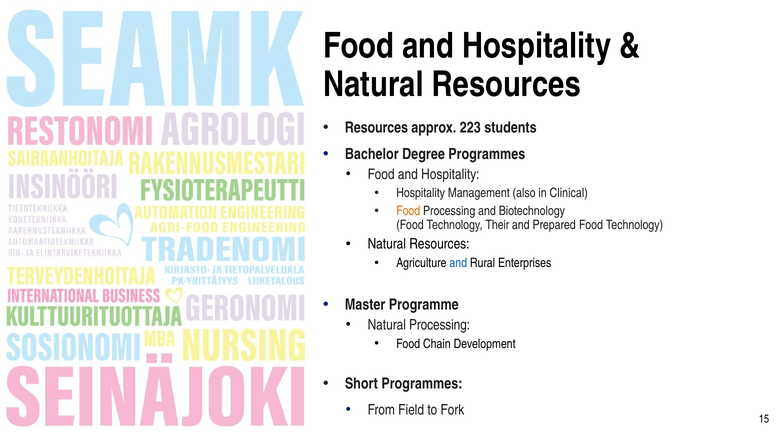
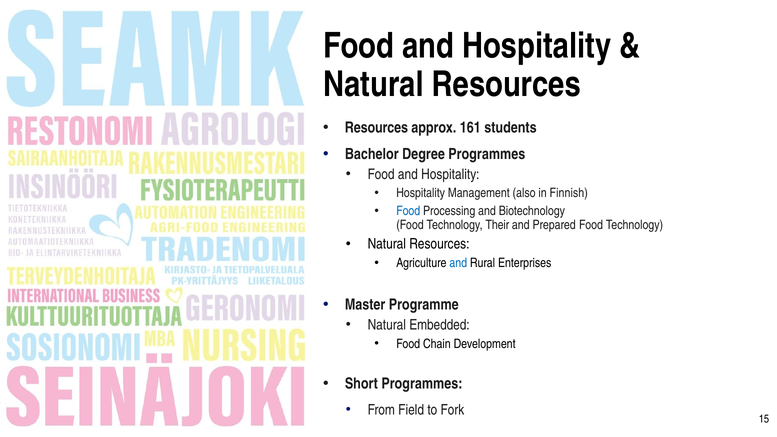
223: 223 -> 161
Clinical: Clinical -> Finnish
Food at (408, 211) colour: orange -> blue
Natural Processing: Processing -> Embedded
